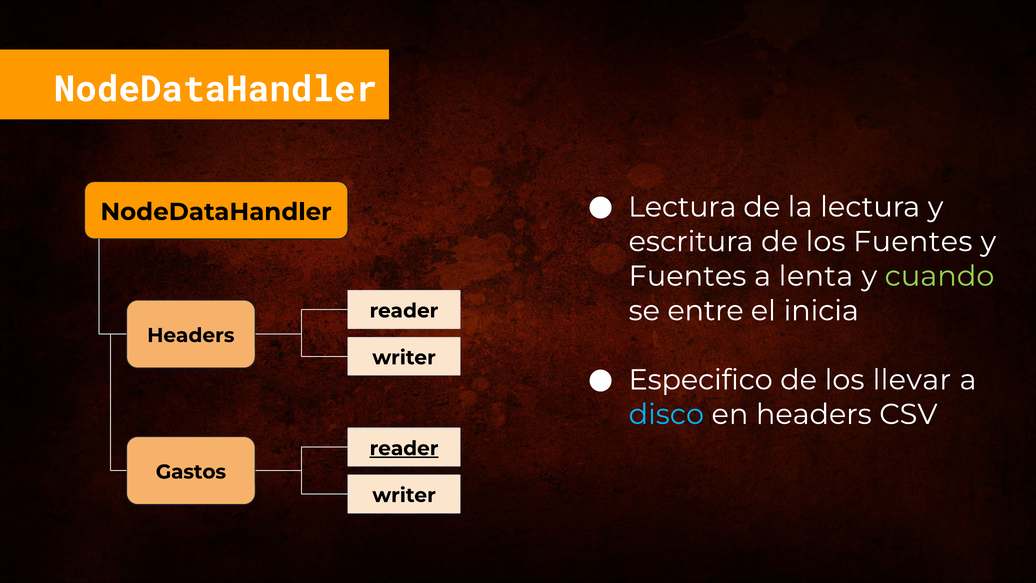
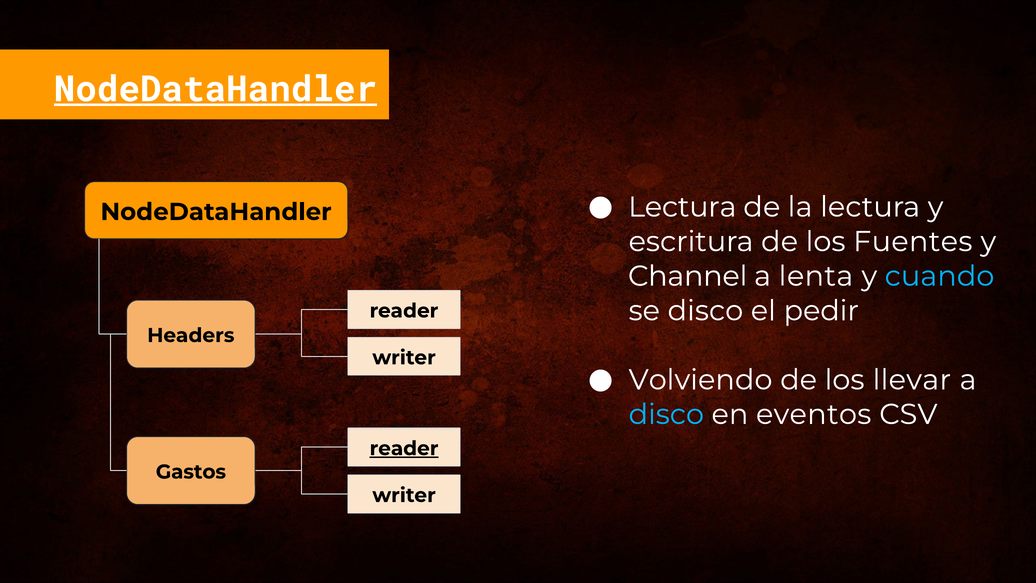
NodeDataHandler at (215, 89) underline: none -> present
Fuentes at (687, 276): Fuentes -> Channel
cuando colour: light green -> light blue
se entre: entre -> disco
inicia: inicia -> pedir
Especifico: Especifico -> Volviendo
en headers: headers -> eventos
